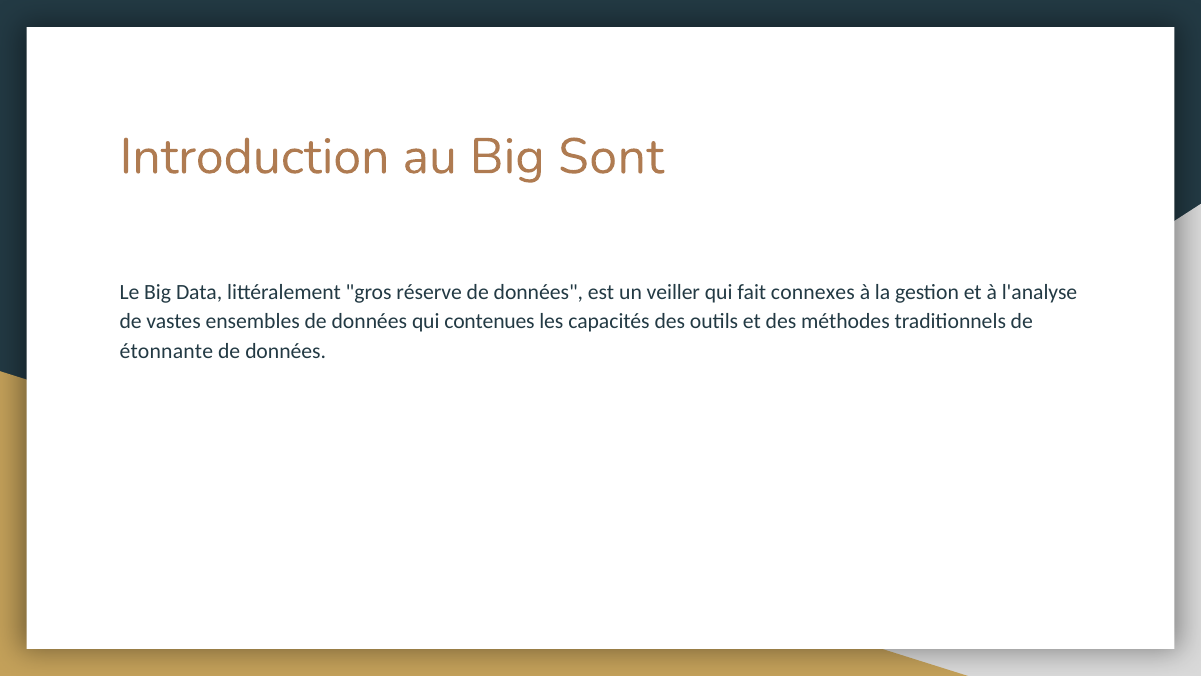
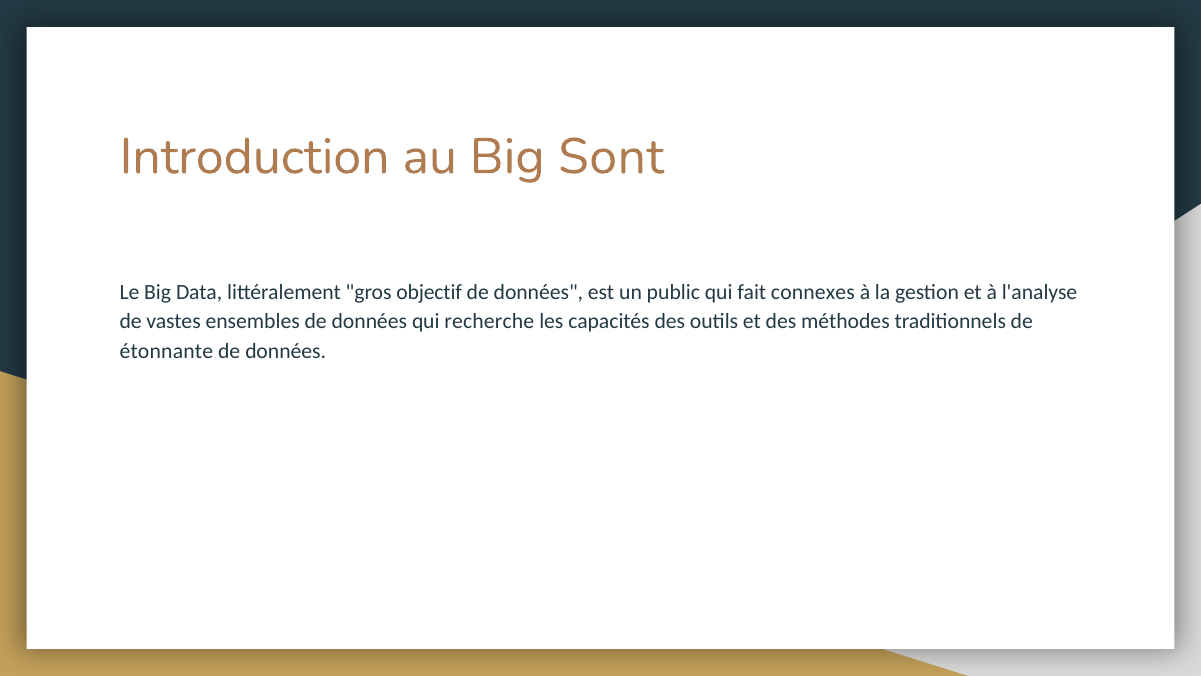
réserve: réserve -> objectif
veiller: veiller -> public
contenues: contenues -> recherche
